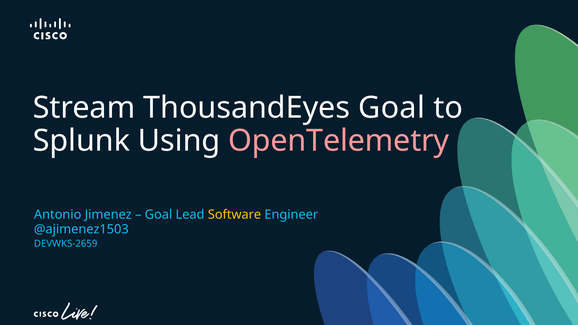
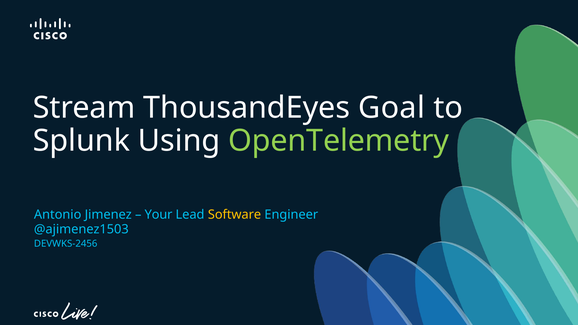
OpenTelemetry colour: pink -> light green
Goal at (158, 215): Goal -> Your
DEVWKS-2659: DEVWKS-2659 -> DEVWKS-2456
